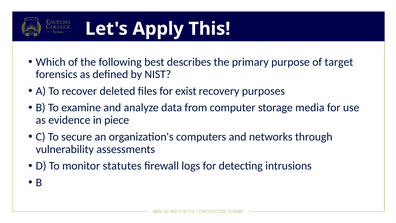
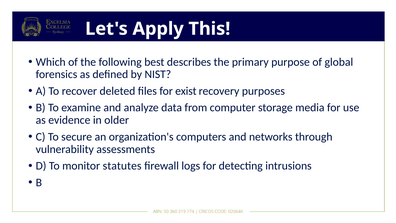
target: target -> global
piece: piece -> older
